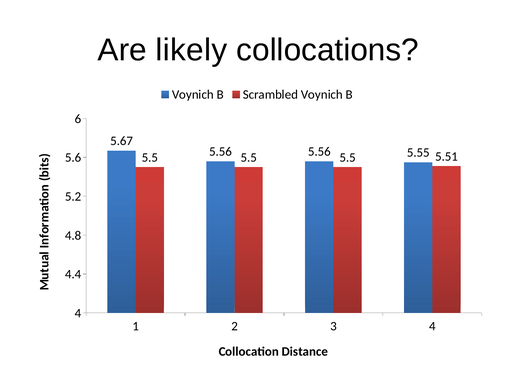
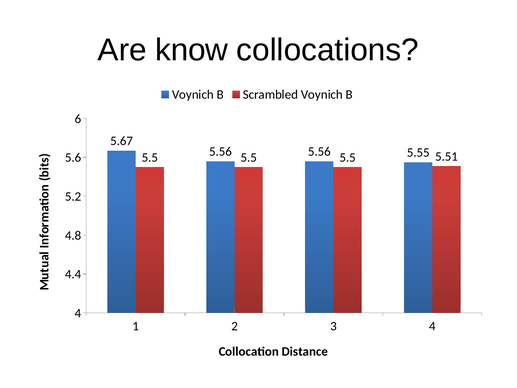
likely: likely -> know
